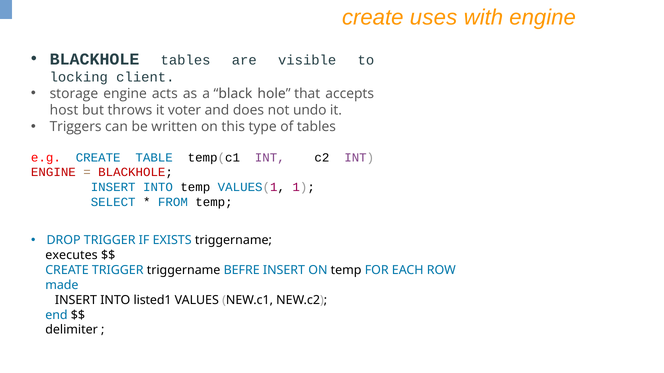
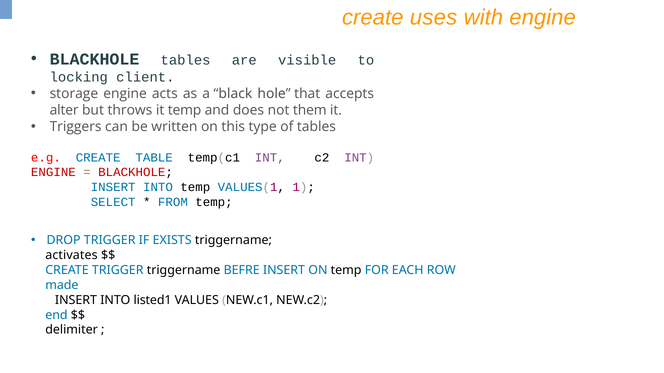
host: host -> alter
it voter: voter -> temp
undo: undo -> them
executes: executes -> activates
